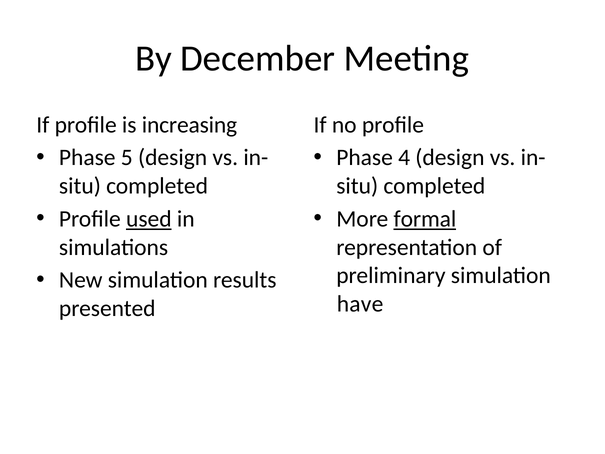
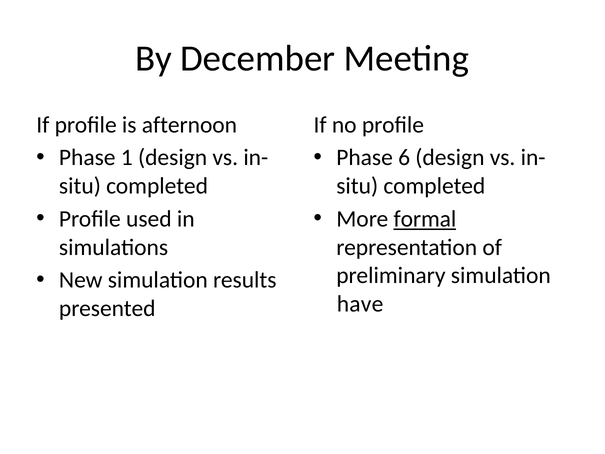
increasing: increasing -> afternoon
5: 5 -> 1
4: 4 -> 6
used underline: present -> none
